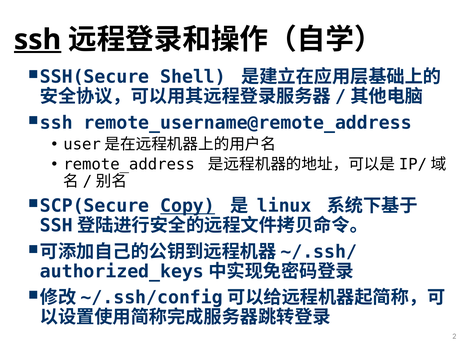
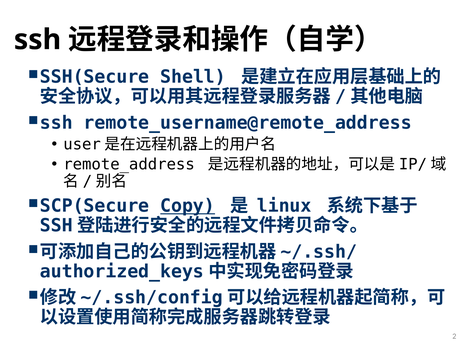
ssh underline: present -> none
